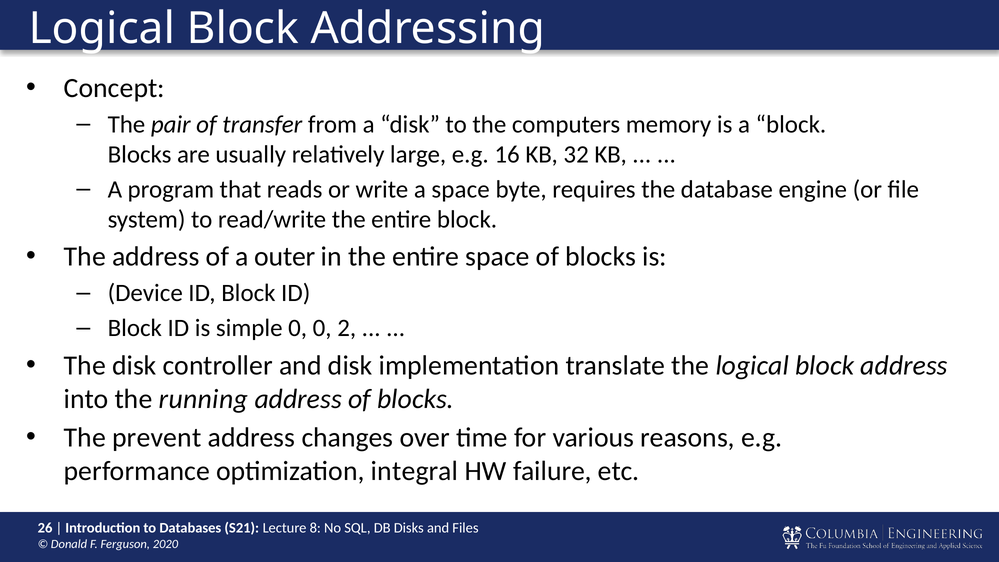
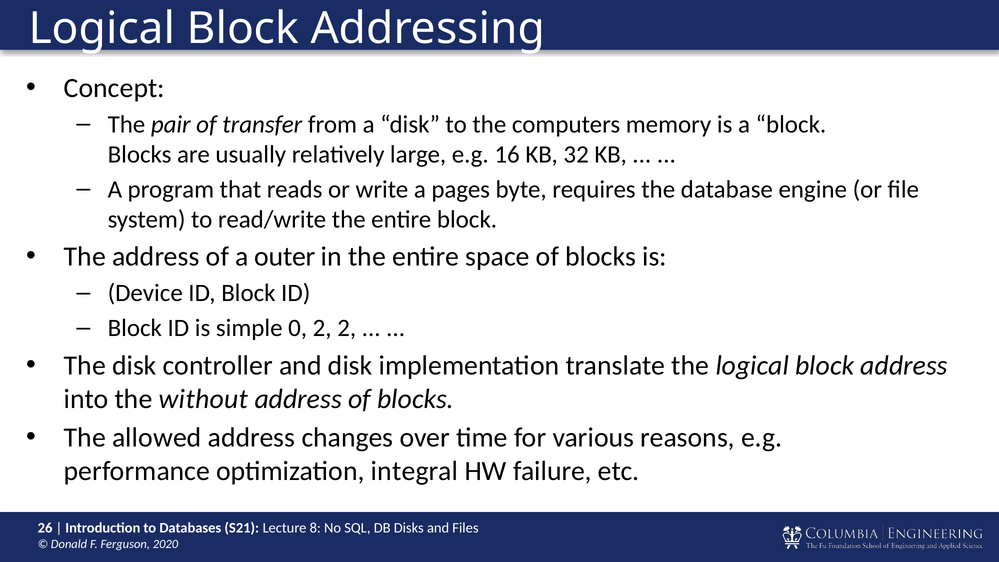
a space: space -> pages
0 0: 0 -> 2
running: running -> without
prevent: prevent -> allowed
